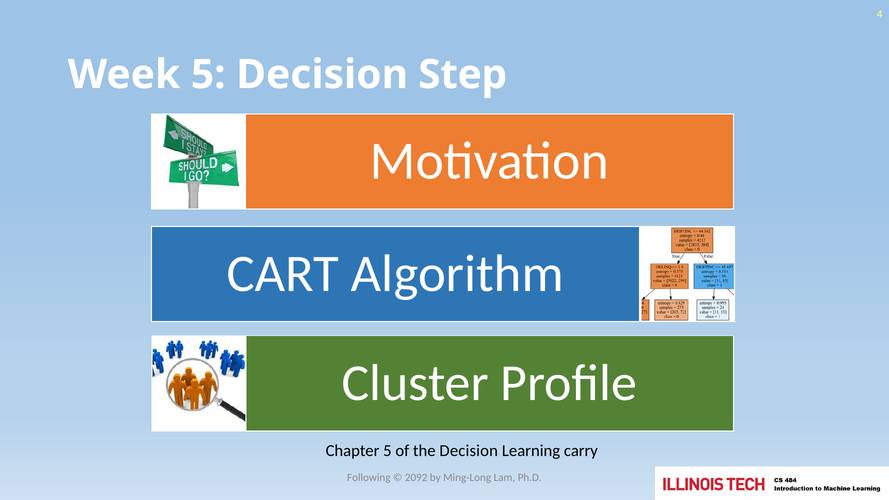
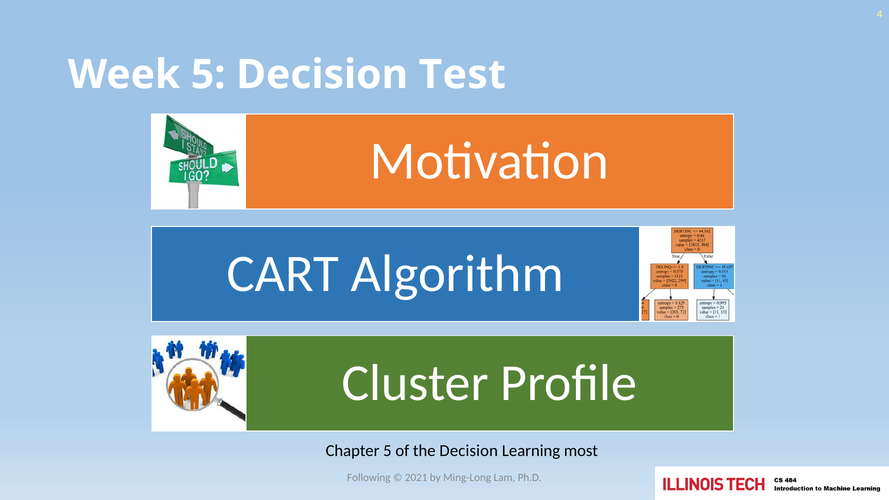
Step: Step -> Test
carry: carry -> most
2092: 2092 -> 2021
